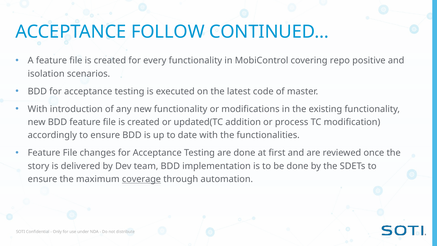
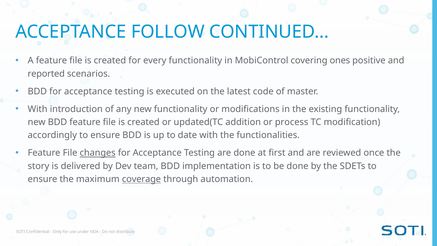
repo: repo -> ones
isolation: isolation -> reported
changes underline: none -> present
